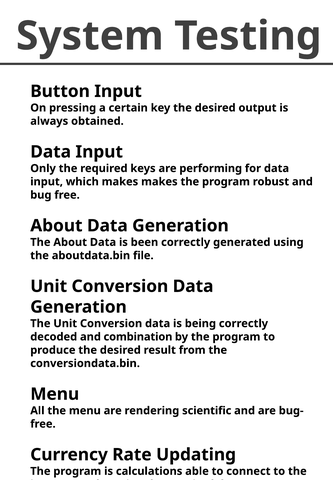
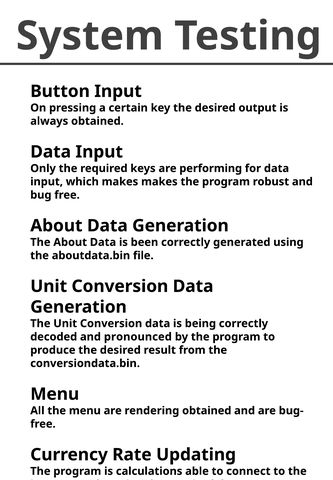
combination: combination -> pronounced
rendering scientific: scientific -> obtained
